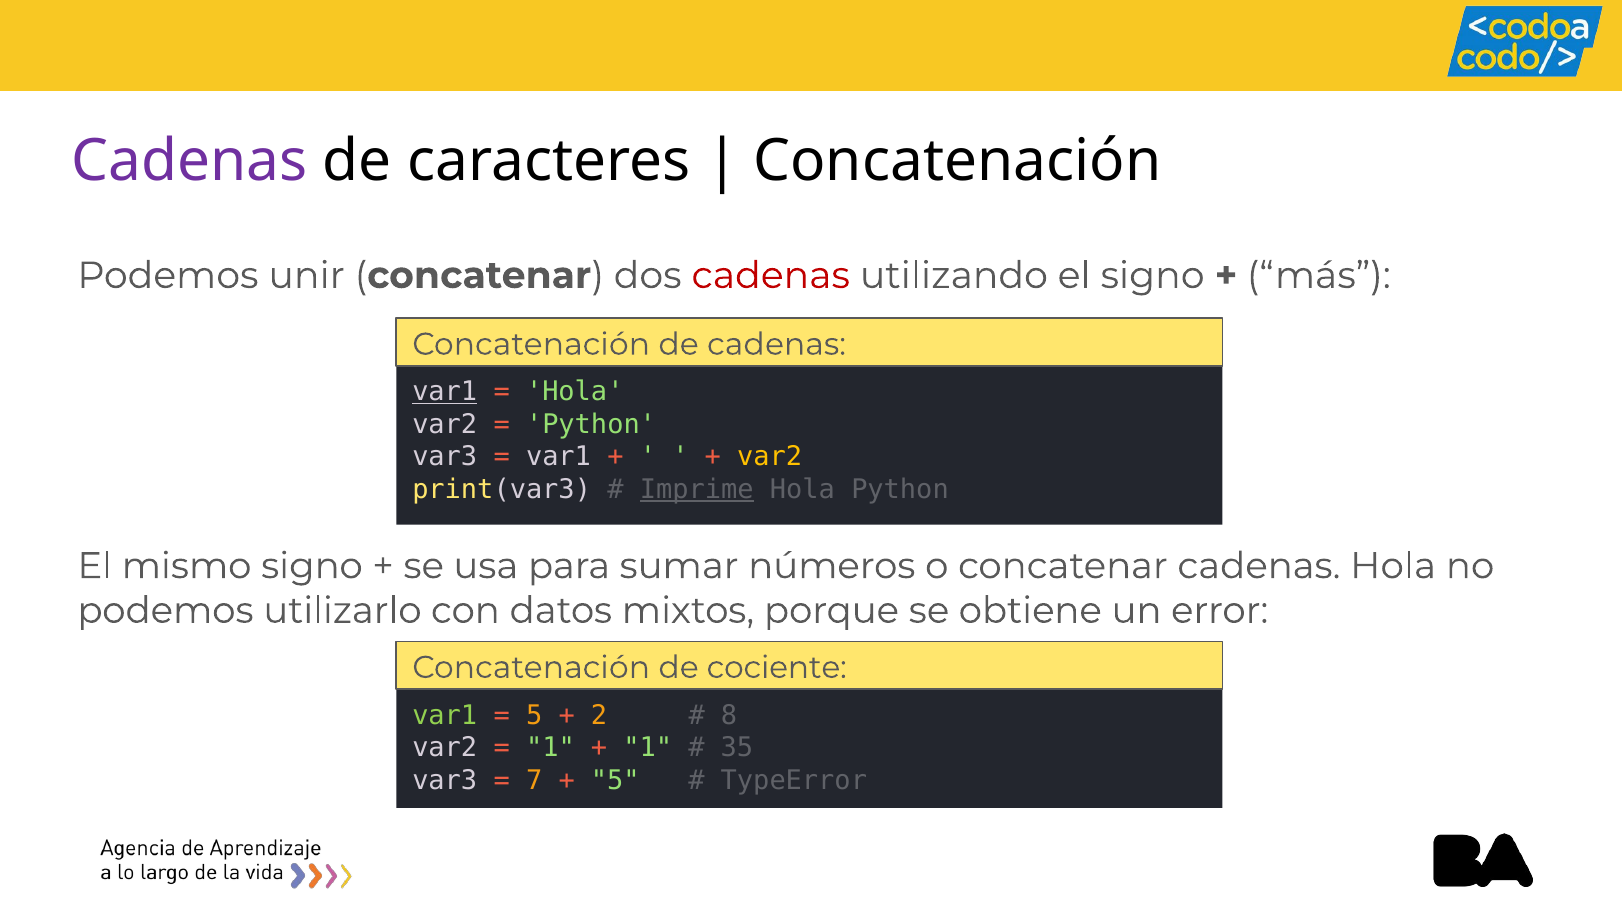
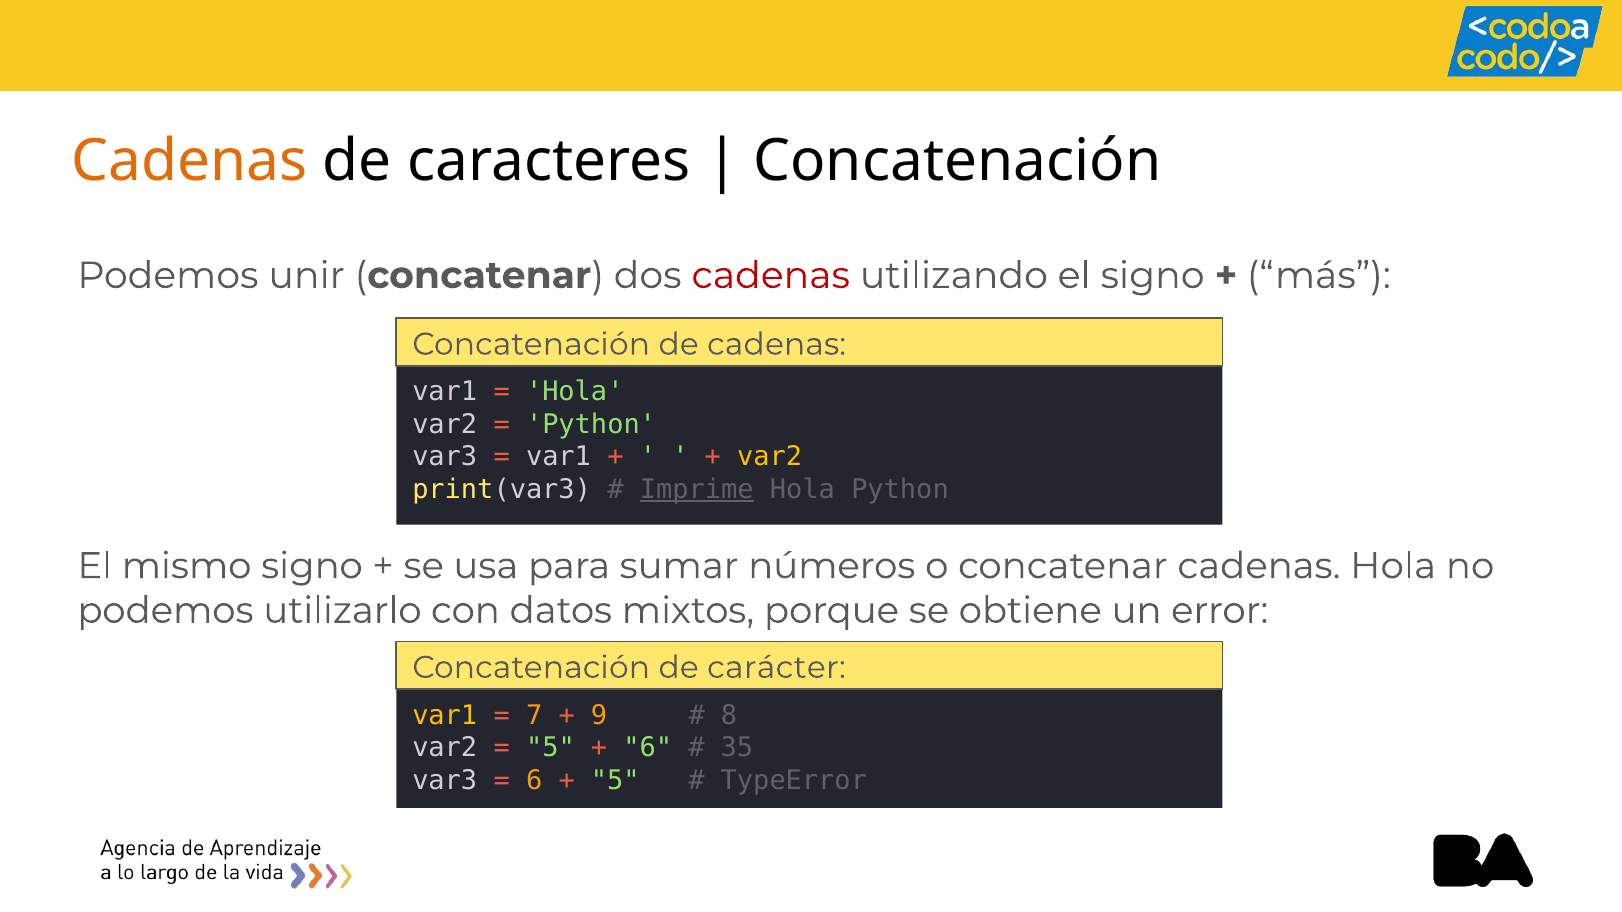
Cadenas at (190, 161) colour: purple -> orange
var1 at (445, 392) underline: present -> none
cociente: cociente -> carácter
var1 at (445, 716) colour: light green -> yellow
5 at (534, 716): 5 -> 7
2: 2 -> 9
1 at (550, 748): 1 -> 5
1 at (648, 748): 1 -> 6
7 at (534, 780): 7 -> 6
